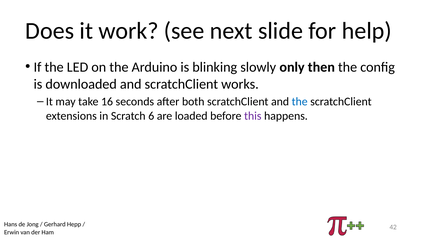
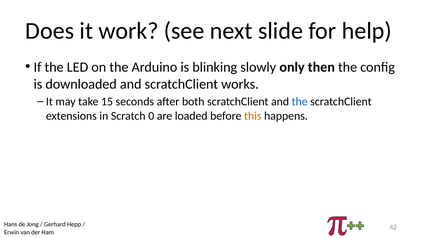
16: 16 -> 15
6: 6 -> 0
this colour: purple -> orange
